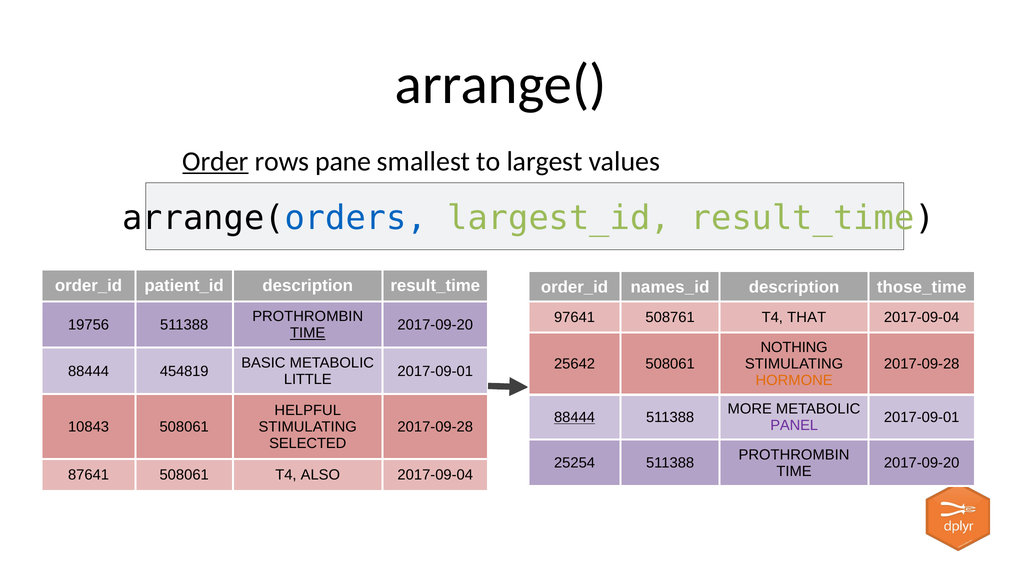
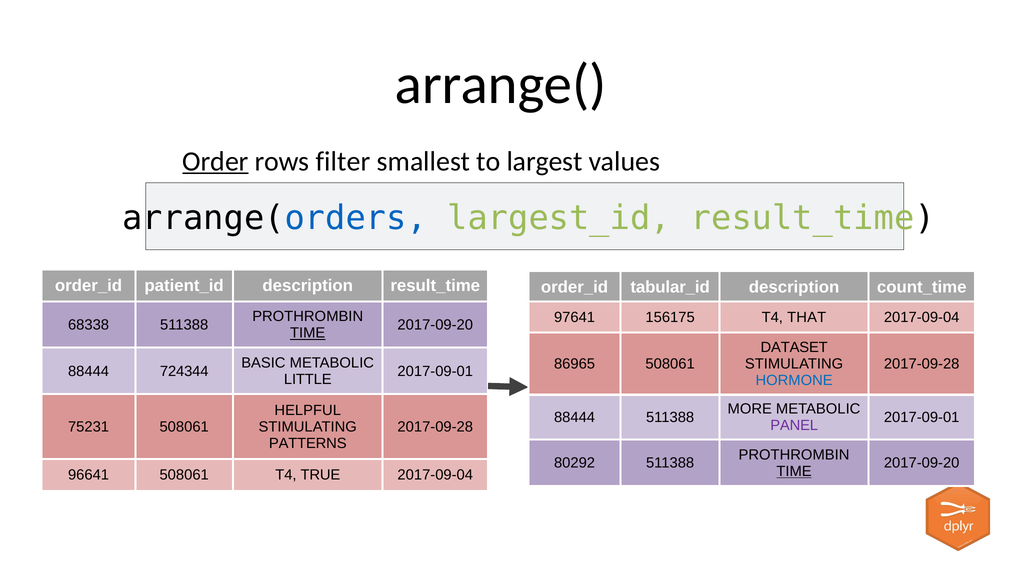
pane: pane -> filter
names_id: names_id -> tabular_id
those_time: those_time -> count_time
508761: 508761 -> 156175
19756: 19756 -> 68338
NOTHING: NOTHING -> DATASET
25642: 25642 -> 86965
454819: 454819 -> 724344
HORMONE colour: orange -> blue
88444 at (575, 418) underline: present -> none
10843: 10843 -> 75231
SELECTED: SELECTED -> PATTERNS
25254: 25254 -> 80292
TIME at (794, 472) underline: none -> present
87641: 87641 -> 96641
ALSO: ALSO -> TRUE
